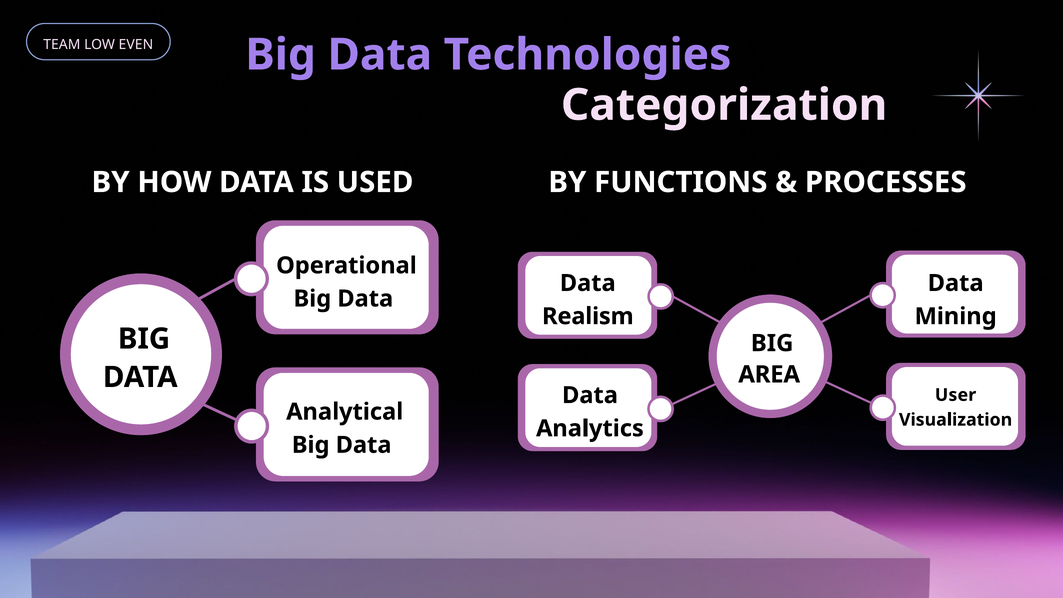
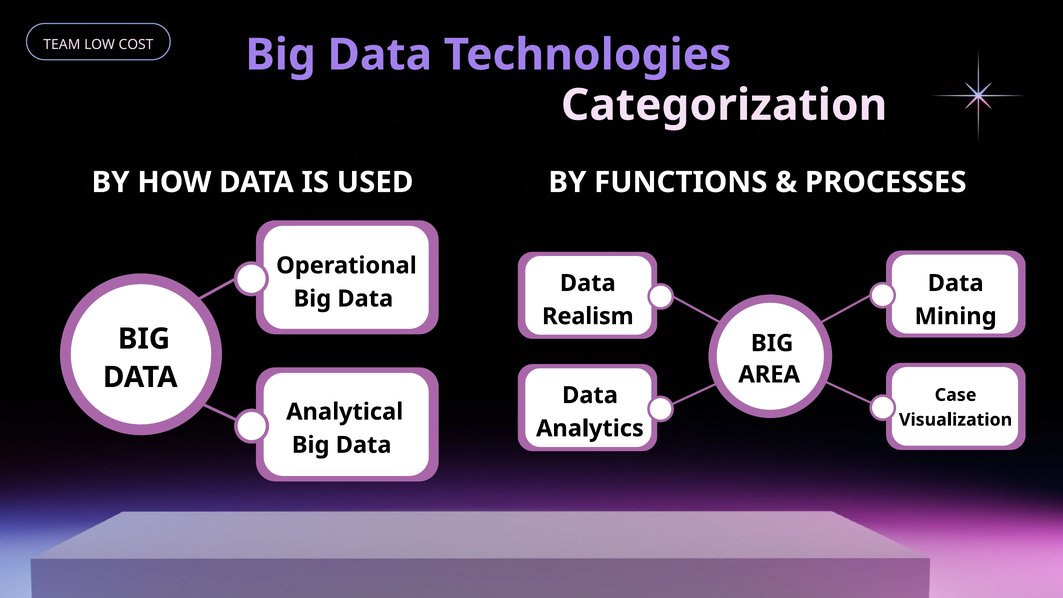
EVEN: EVEN -> COST
User: User -> Case
